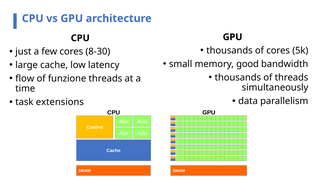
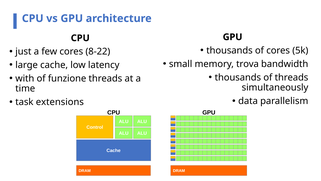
8-30: 8-30 -> 8-22
good: good -> trova
flow: flow -> with
